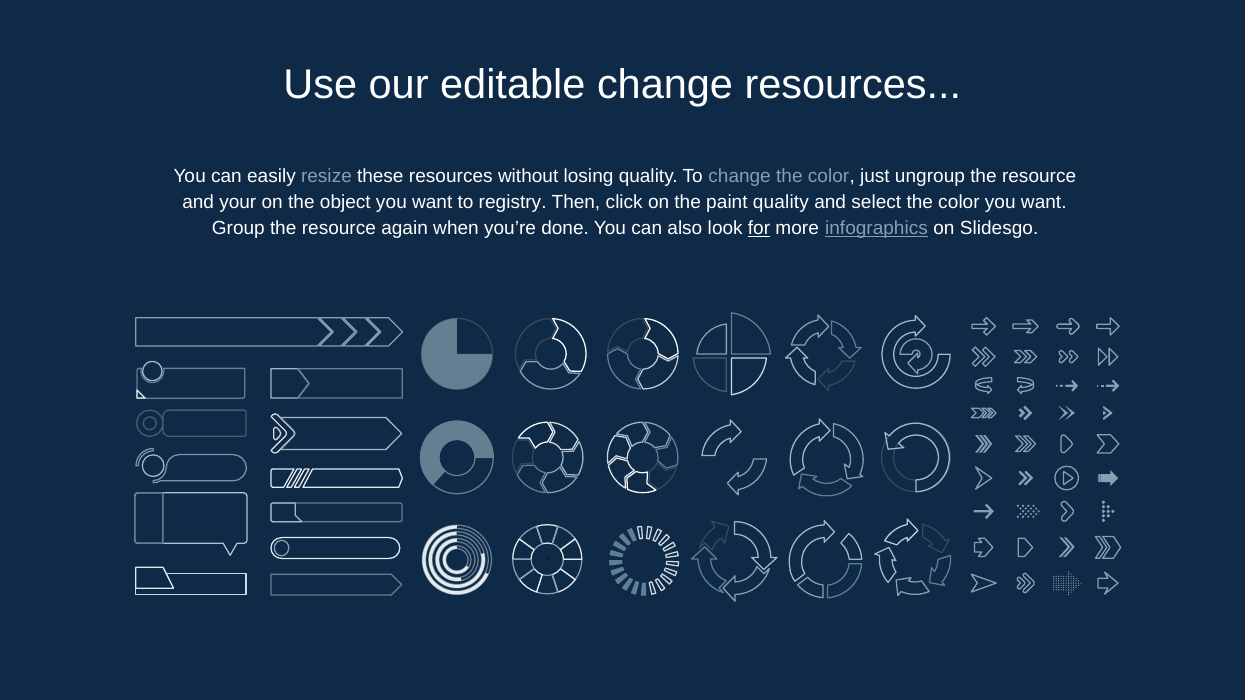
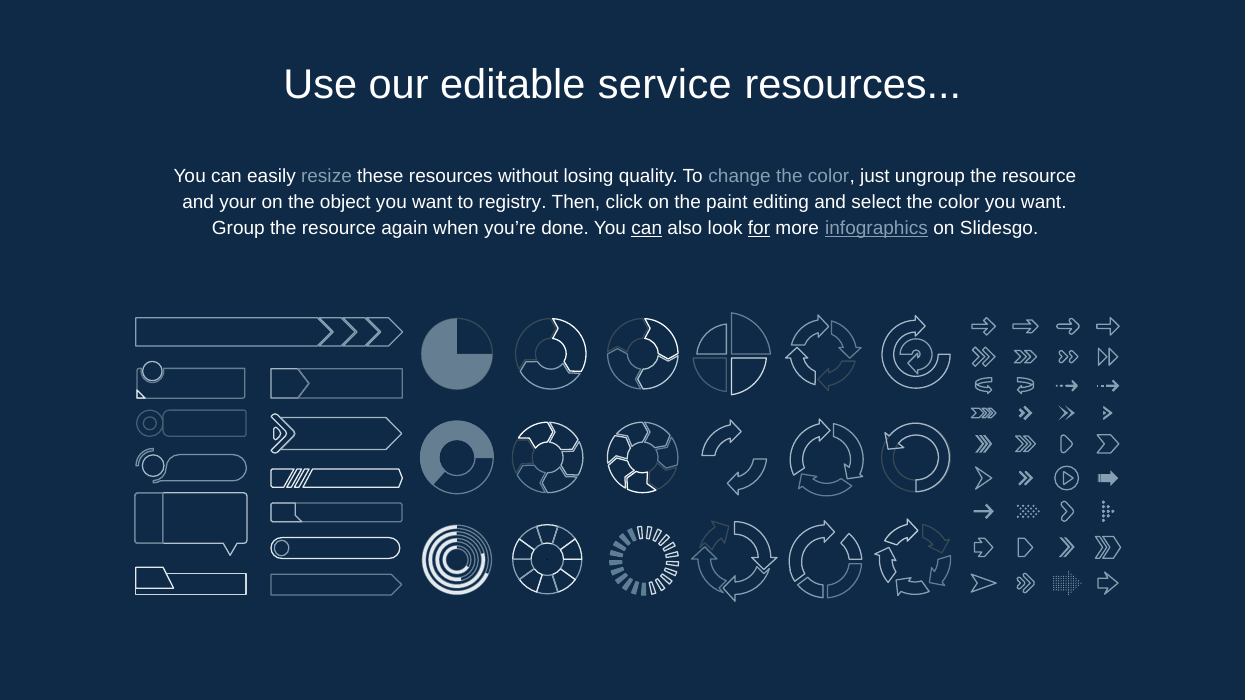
editable change: change -> service
paint quality: quality -> editing
can at (647, 228) underline: none -> present
